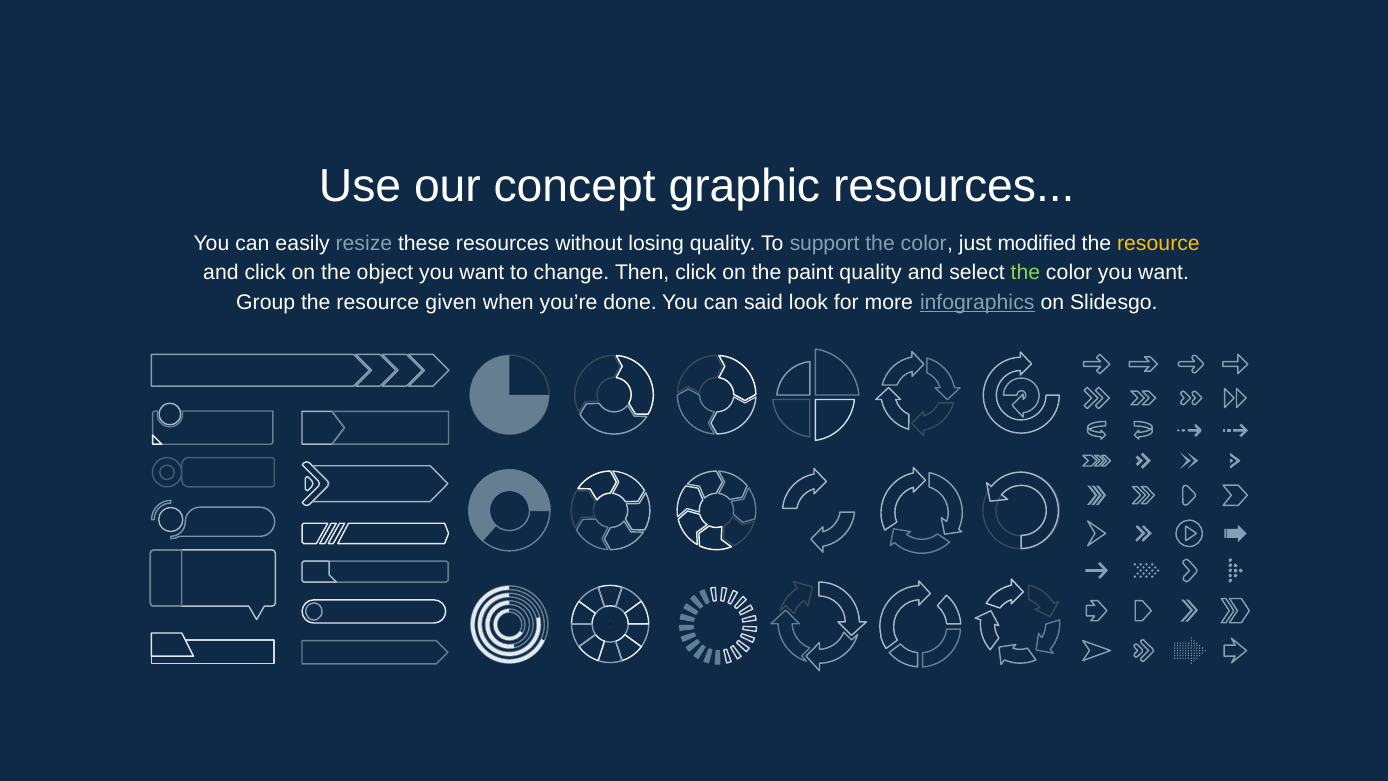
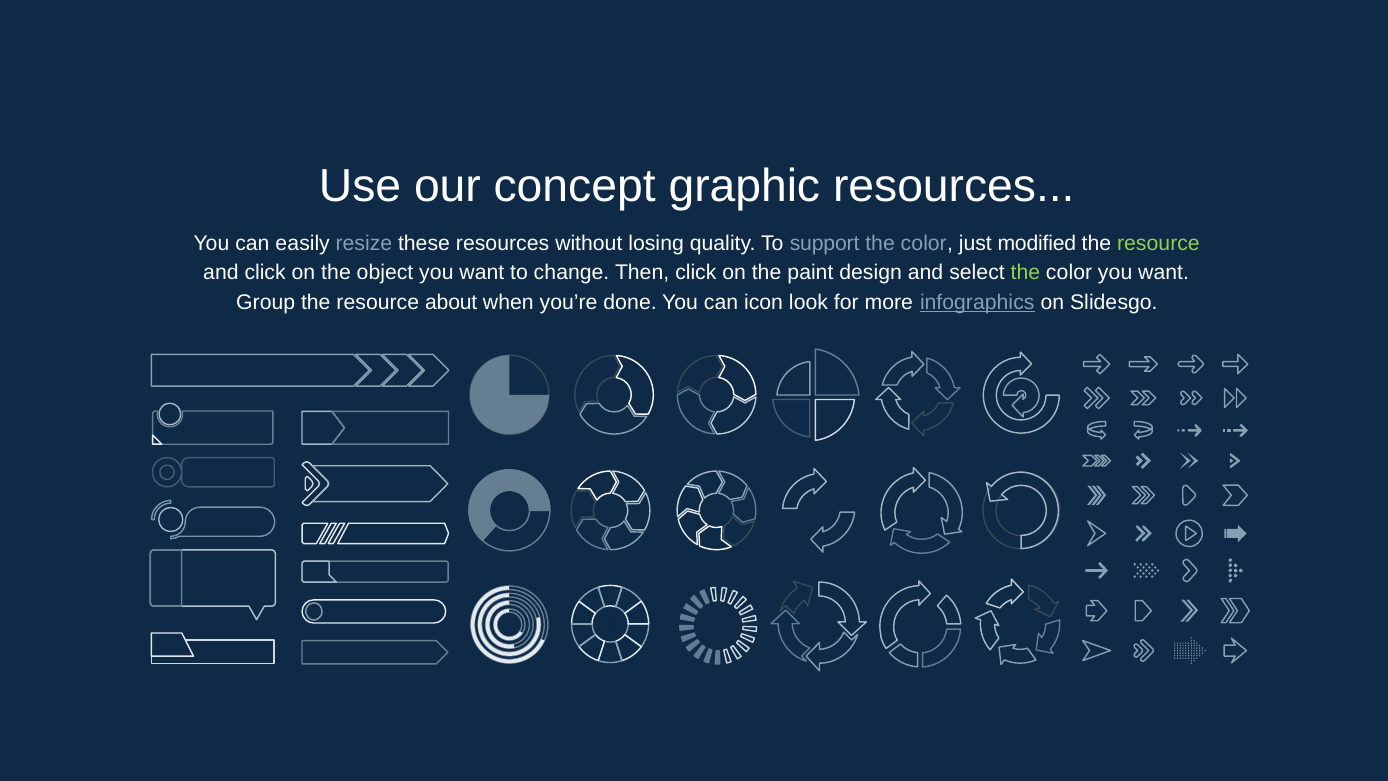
resource at (1158, 243) colour: yellow -> light green
paint quality: quality -> design
given: given -> about
said: said -> icon
